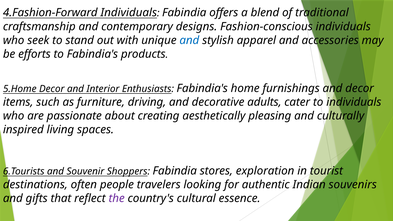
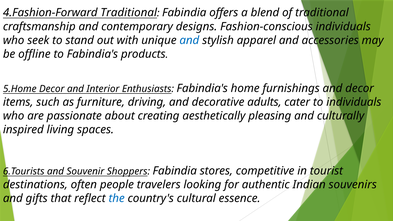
4.Fashion-Forward Individuals: Individuals -> Traditional
efforts: efforts -> offline
exploration: exploration -> competitive
the colour: purple -> blue
